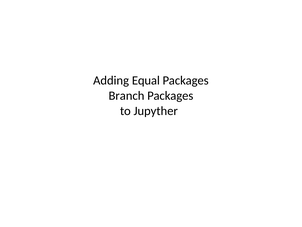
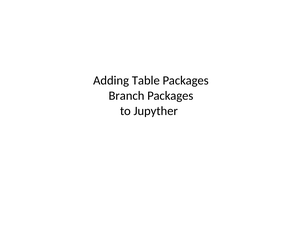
Equal: Equal -> Table
